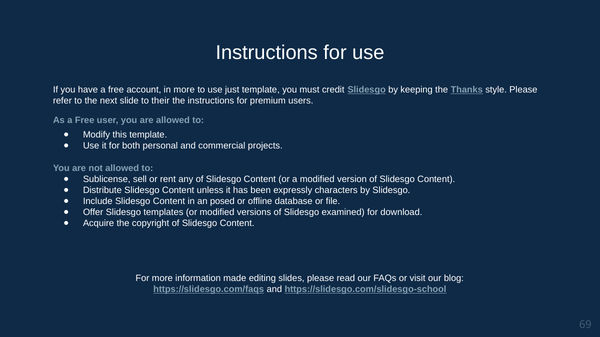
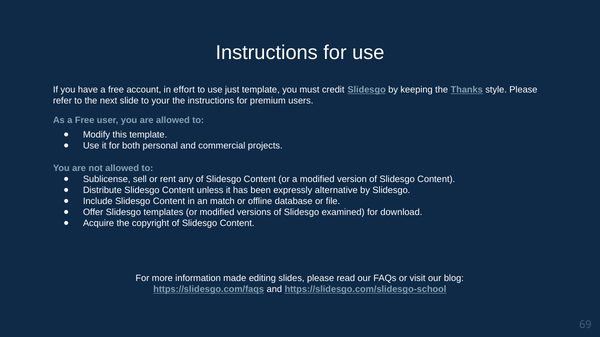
in more: more -> effort
their: their -> your
characters: characters -> alternative
posed: posed -> match
